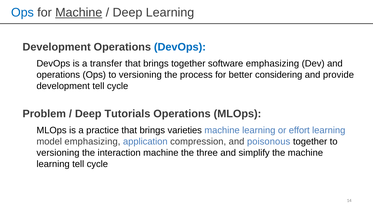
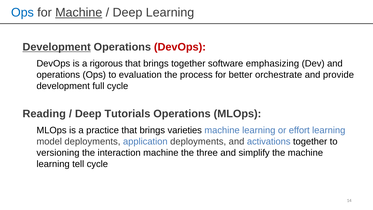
Development at (57, 47) underline: none -> present
DevOps at (180, 47) colour: blue -> red
transfer: transfer -> rigorous
Ops to versioning: versioning -> evaluation
considering: considering -> orchestrate
development tell: tell -> full
Problem: Problem -> Reading
model emphasizing: emphasizing -> deployments
application compression: compression -> deployments
poisonous: poisonous -> activations
